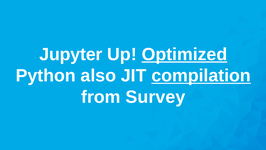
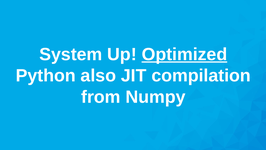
Jupyter: Jupyter -> System
compilation underline: present -> none
Survey: Survey -> Numpy
